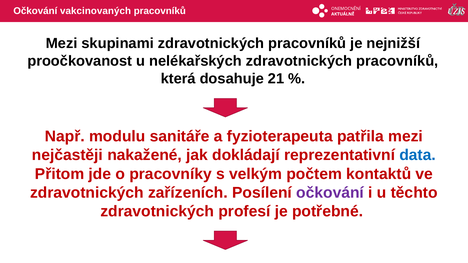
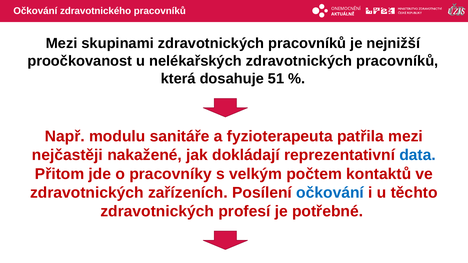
vakcinovaných: vakcinovaných -> zdravotnického
21: 21 -> 51
očkování at (330, 193) colour: purple -> blue
